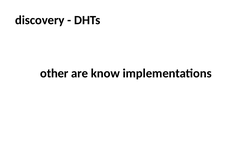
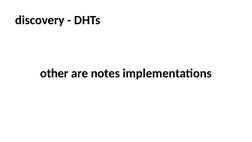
know: know -> notes
